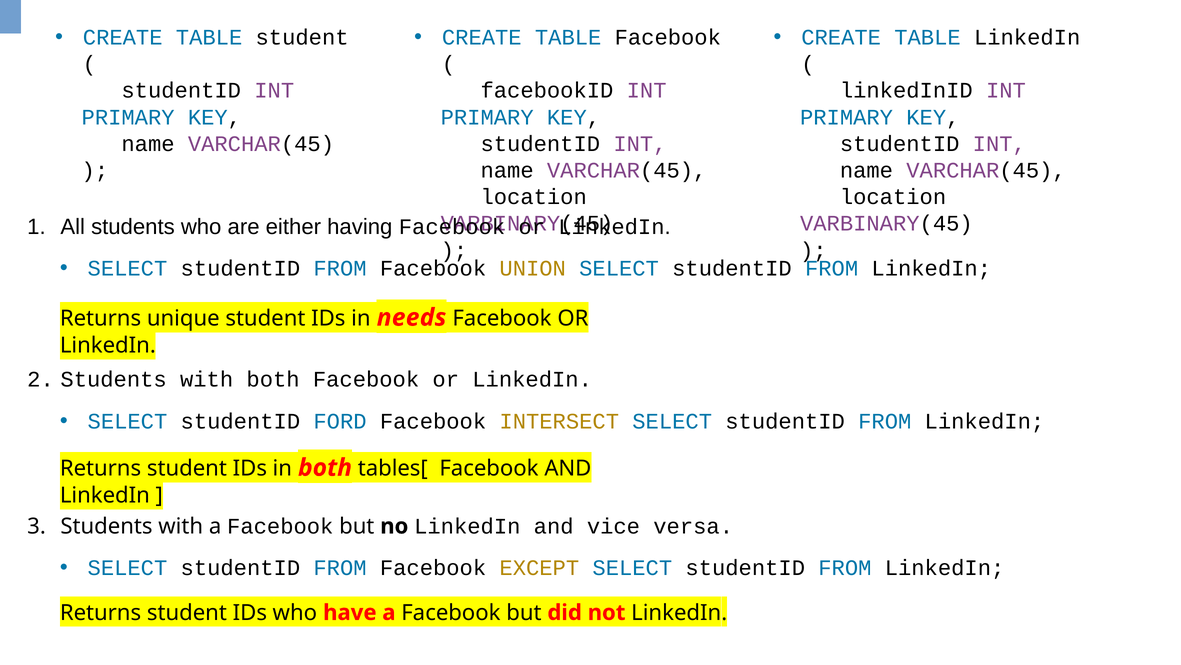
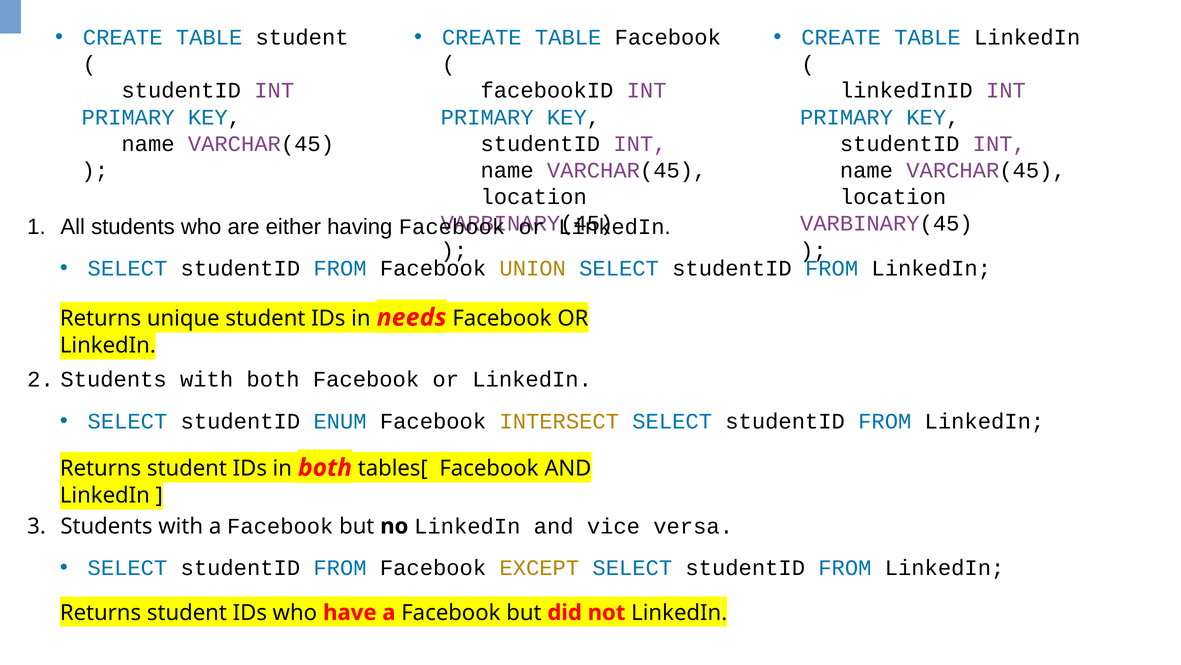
FORD: FORD -> ENUM
